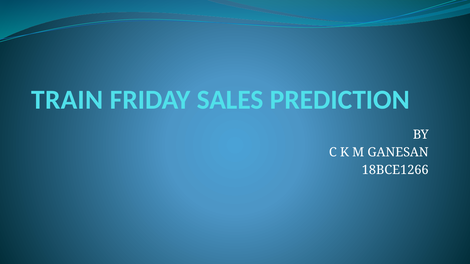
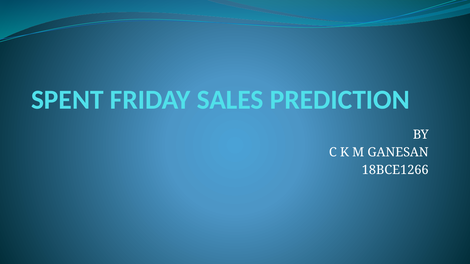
TRAIN: TRAIN -> SPENT
